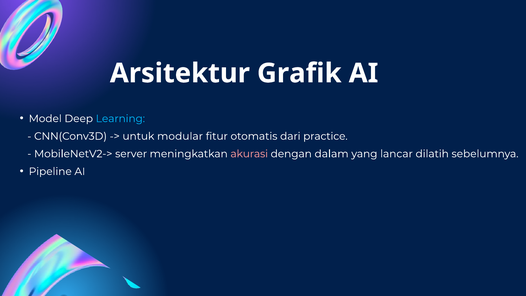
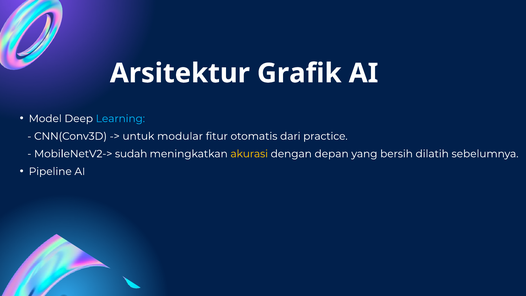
server: server -> sudah
akurasi colour: pink -> yellow
dalam: dalam -> depan
lancar: lancar -> bersih
